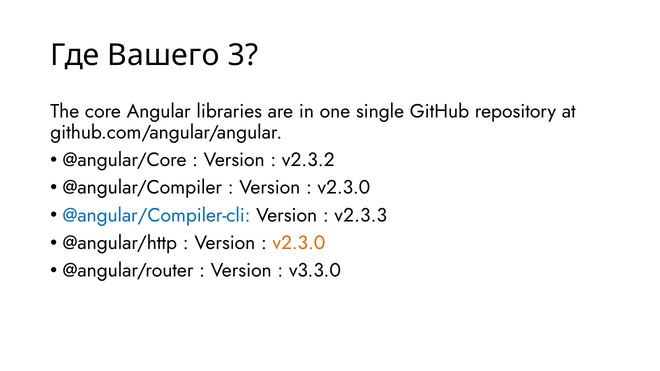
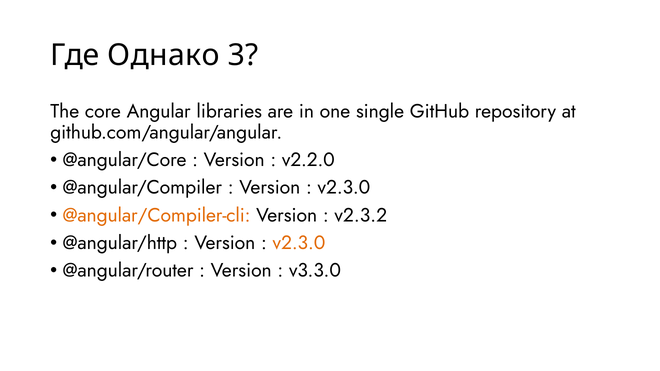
Вашего: Вашего -> Однако
v2.3.2: v2.3.2 -> v2.2.0
@angular/Compiler-cli colour: blue -> orange
v2.3.3: v2.3.3 -> v2.3.2
